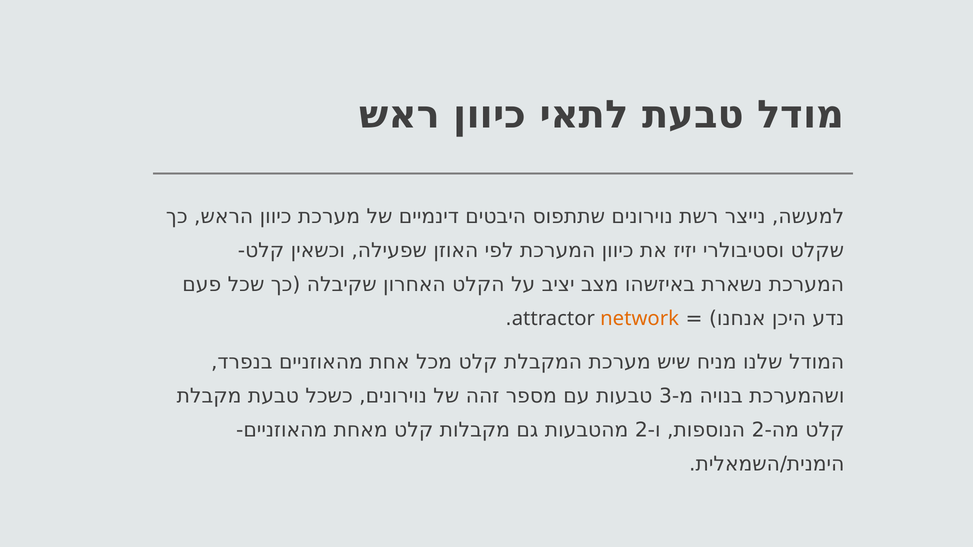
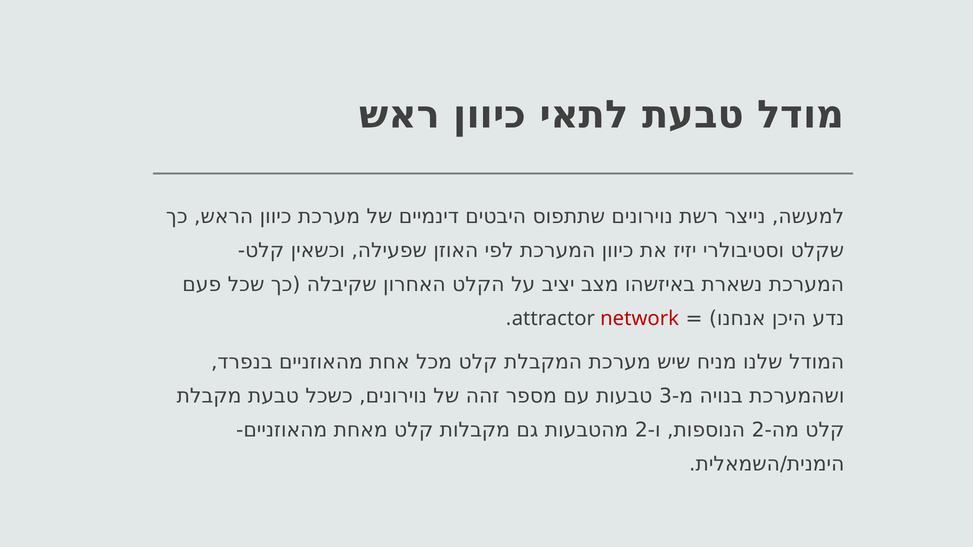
network colour: orange -> red
